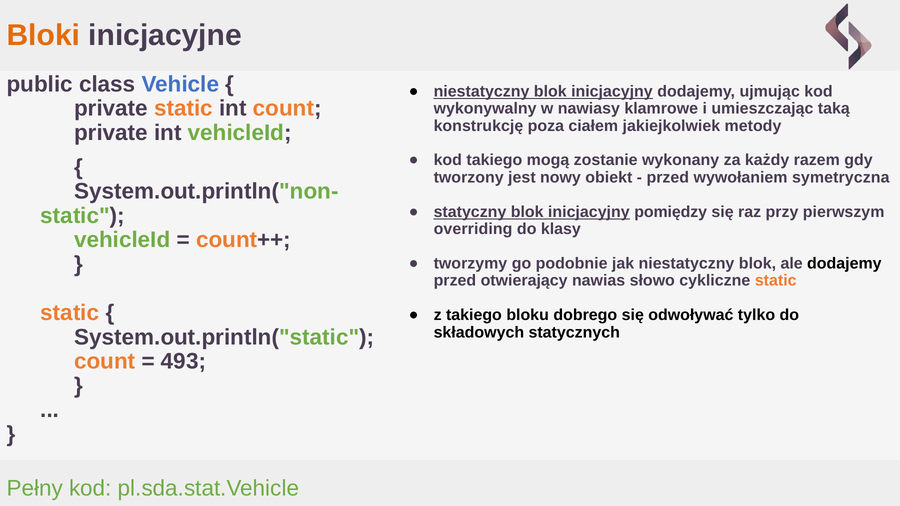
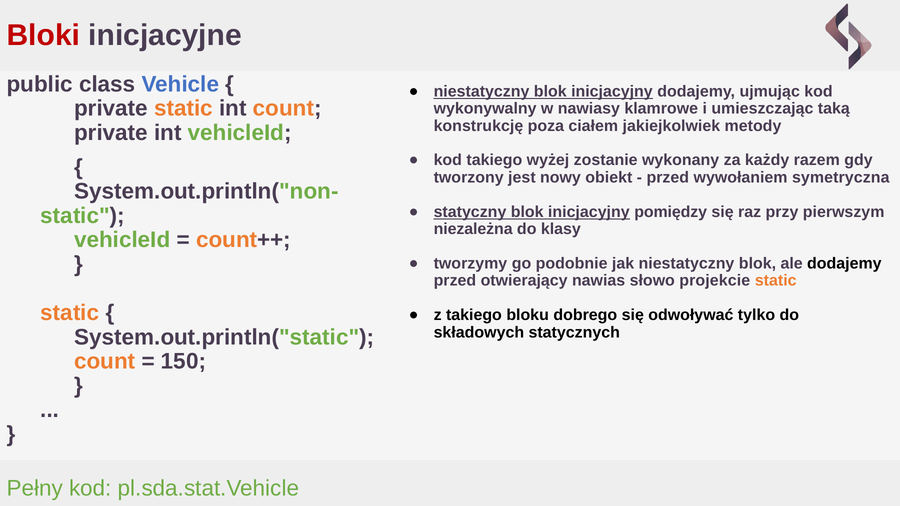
Bloki colour: orange -> red
mogą: mogą -> wyżej
overriding: overriding -> niezależna
cykliczne: cykliczne -> projekcie
493: 493 -> 150
